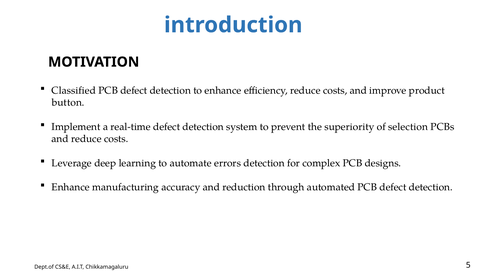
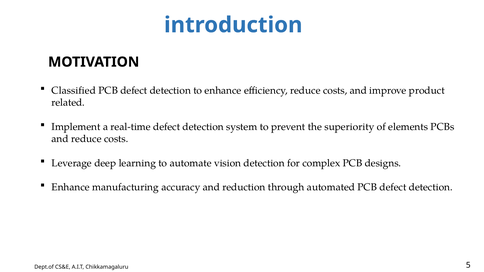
button: button -> related
selection: selection -> elements
errors: errors -> vision
